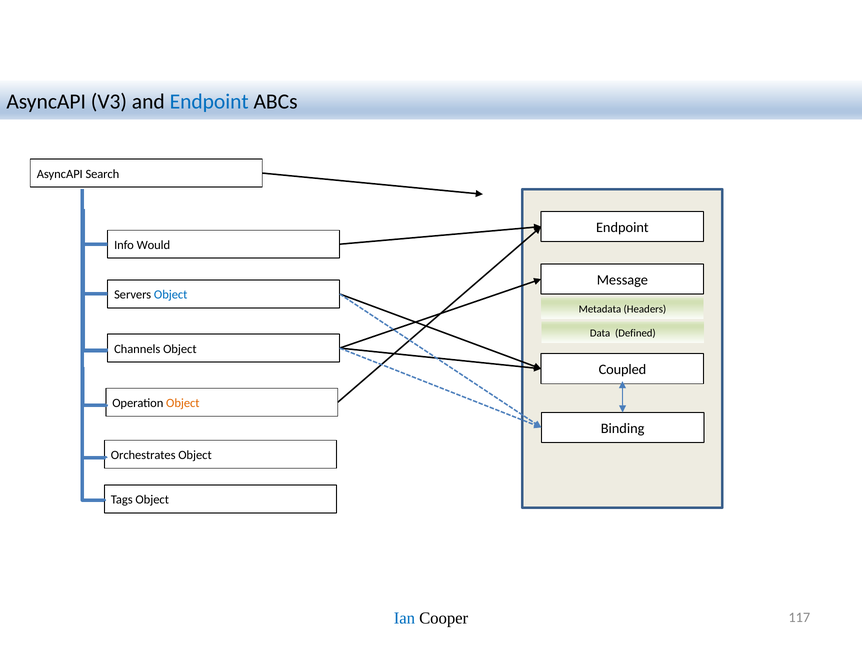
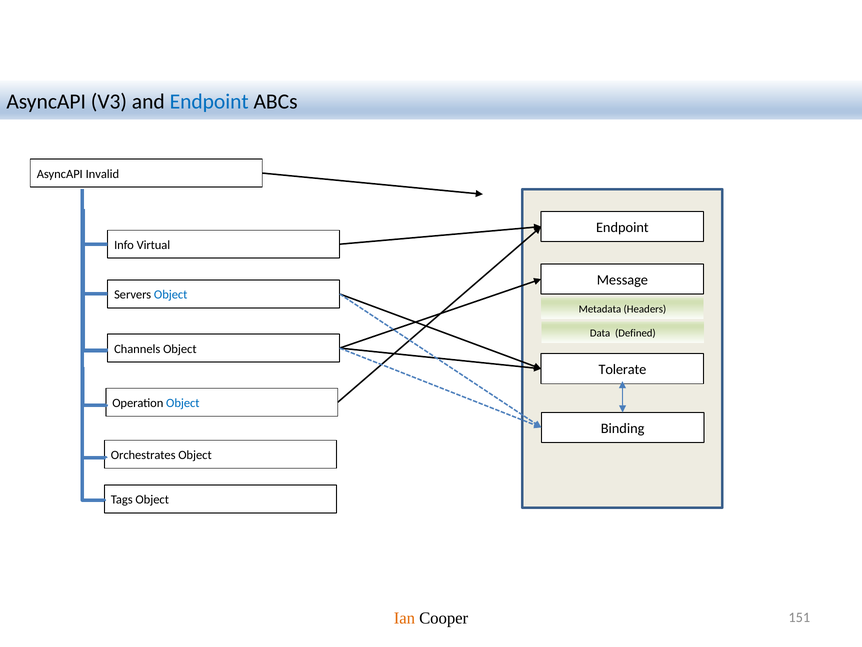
Search: Search -> Invalid
Would: Would -> Virtual
Coupled: Coupled -> Tolerate
Object at (183, 403) colour: orange -> blue
Ian colour: blue -> orange
117: 117 -> 151
